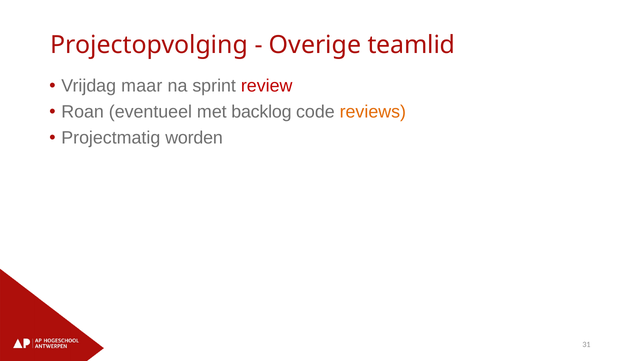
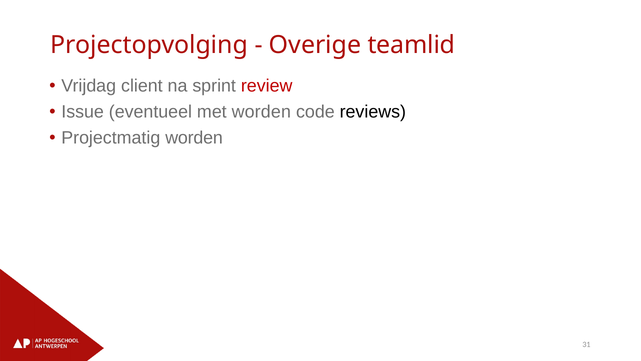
maar: maar -> client
Roan: Roan -> Issue
met backlog: backlog -> worden
reviews colour: orange -> black
